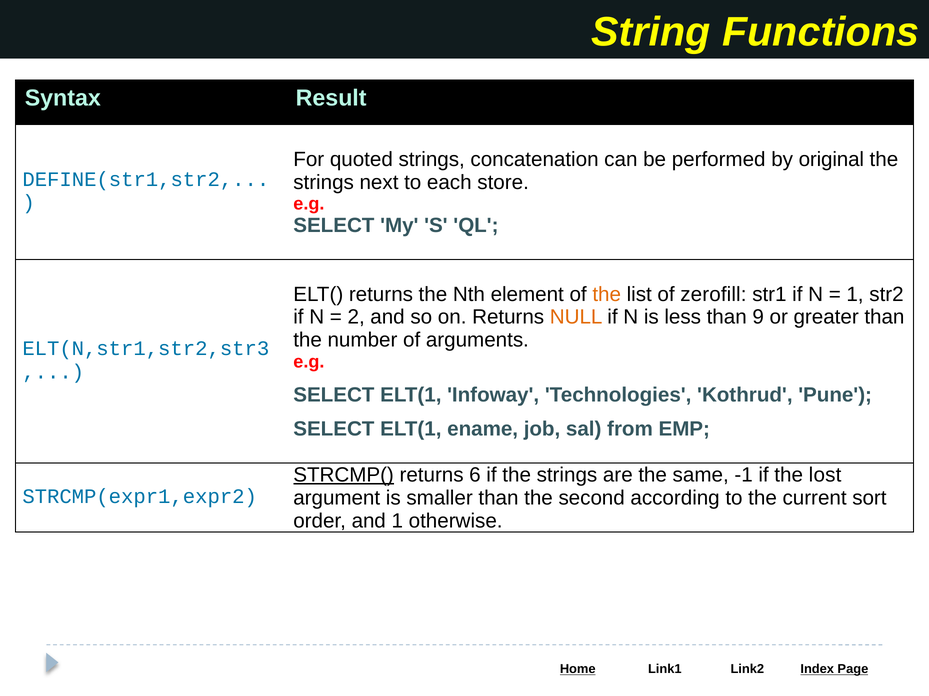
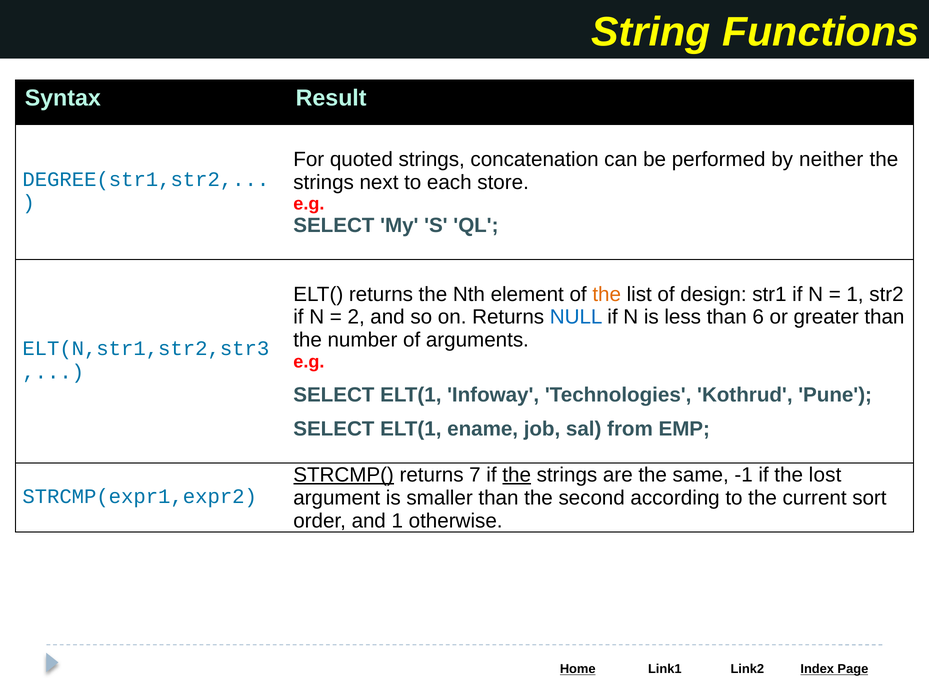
original: original -> neither
DEFINE(str1,str2: DEFINE(str1,str2 -> DEGREE(str1,str2
zerofill: zerofill -> design
NULL colour: orange -> blue
9: 9 -> 6
6: 6 -> 7
the at (517, 475) underline: none -> present
